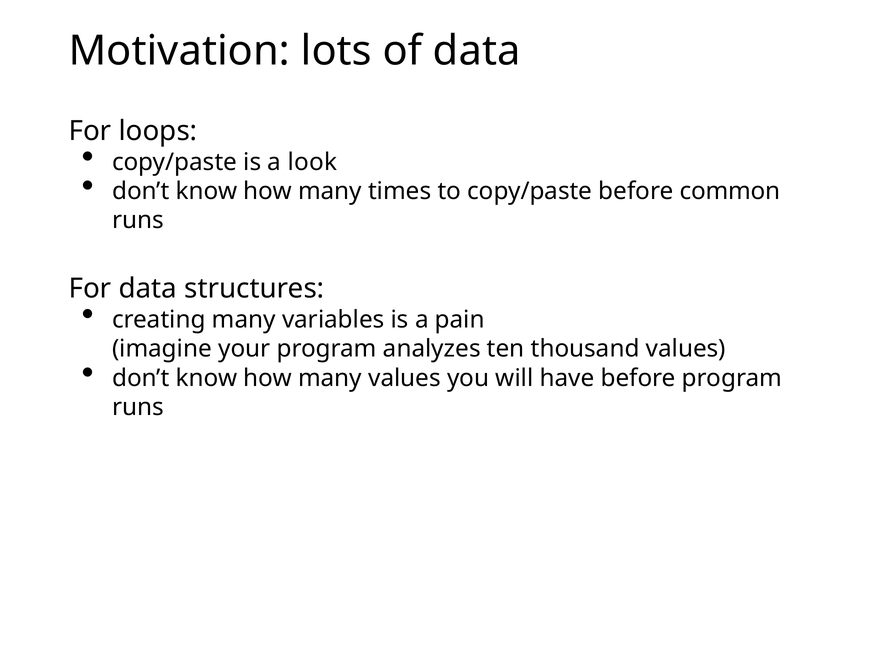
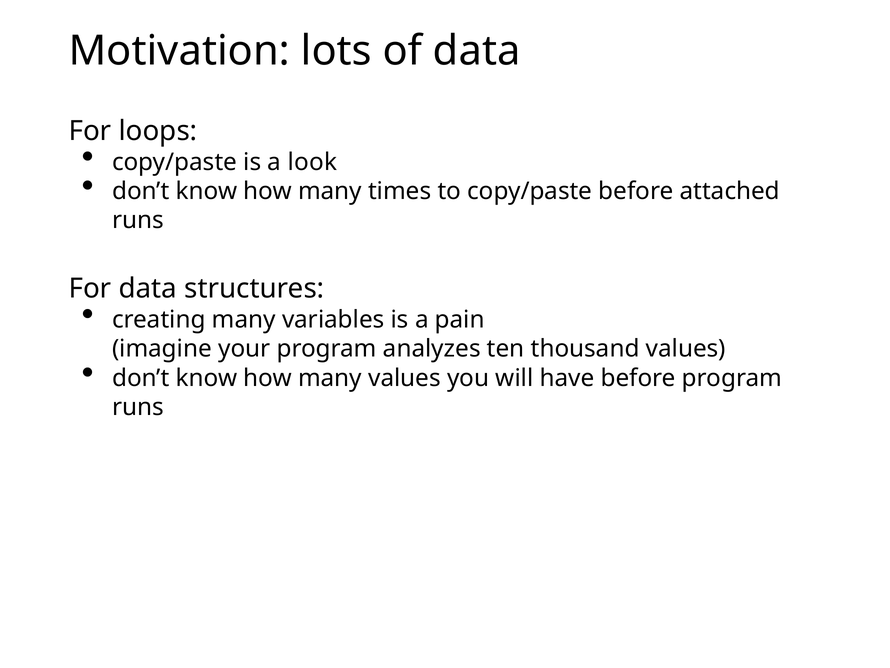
common: common -> attached
